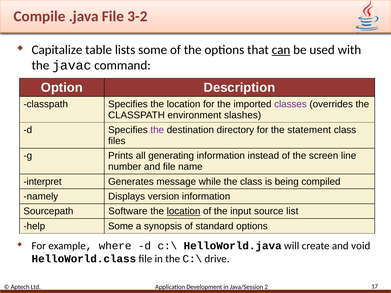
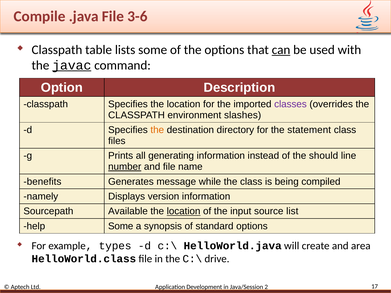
3-2: 3-2 -> 3-6
Capitalize at (57, 50): Capitalize -> Classpath
javac underline: none -> present
the at (157, 130) colour: purple -> orange
screen: screen -> should
number underline: none -> present
interpret: interpret -> benefits
Software: Software -> Available
where: where -> types
void: void -> area
